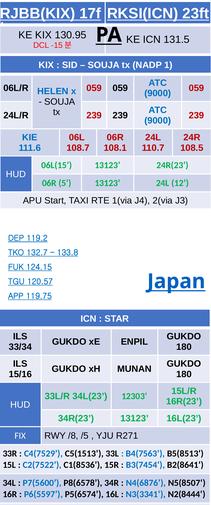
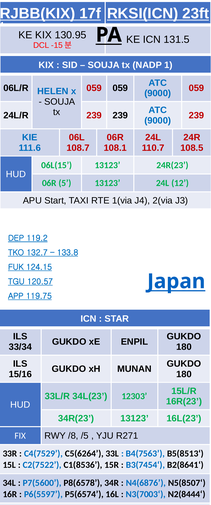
C5(1513: C5(1513 -> C5(6264
N3(3341‘: N3(3341‘ -> N3(7003‘
